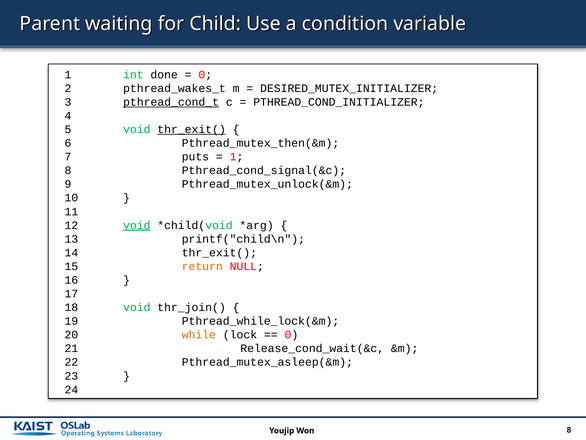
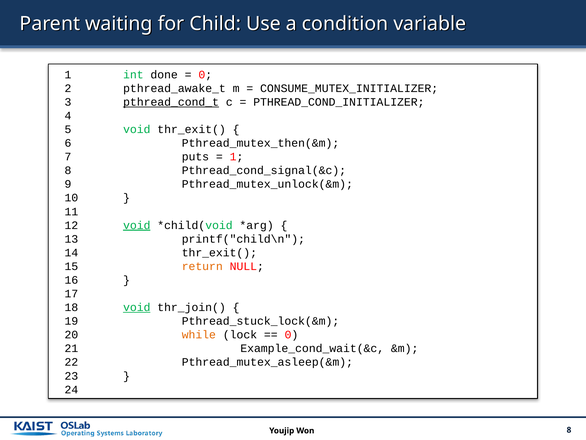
pthread_wakes_t: pthread_wakes_t -> pthread_awake_t
DESIRED_MUTEX_INITIALIZER: DESIRED_MUTEX_INITIALIZER -> CONSUME_MUTEX_INITIALIZER
thr_exit( at (192, 129) underline: present -> none
void at (137, 307) underline: none -> present
Pthread_while_lock(&m: Pthread_while_lock(&m -> Pthread_stuck_lock(&m
Release_cond_wait(&c: Release_cond_wait(&c -> Example_cond_wait(&c
